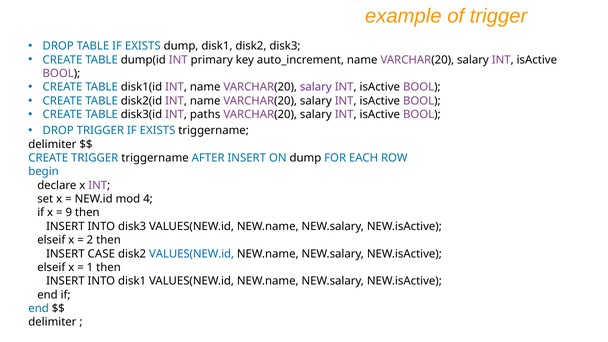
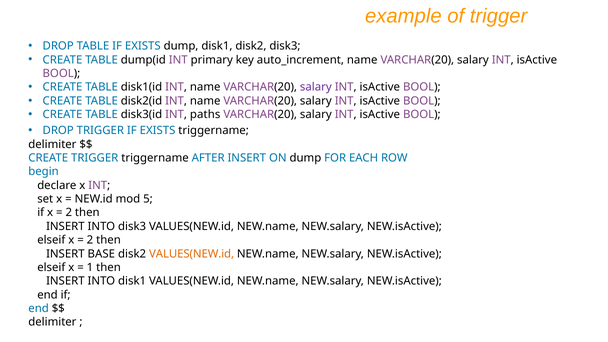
4: 4 -> 5
9 at (69, 213): 9 -> 2
CASE: CASE -> BASE
VALUES(NEW.id at (192, 254) colour: blue -> orange
